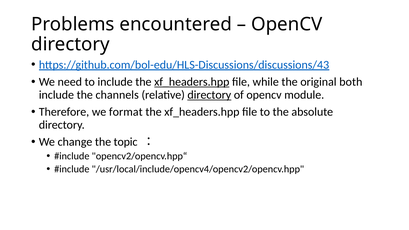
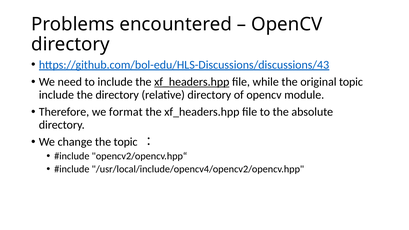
original both: both -> topic
the channels: channels -> directory
directory at (209, 95) underline: present -> none
